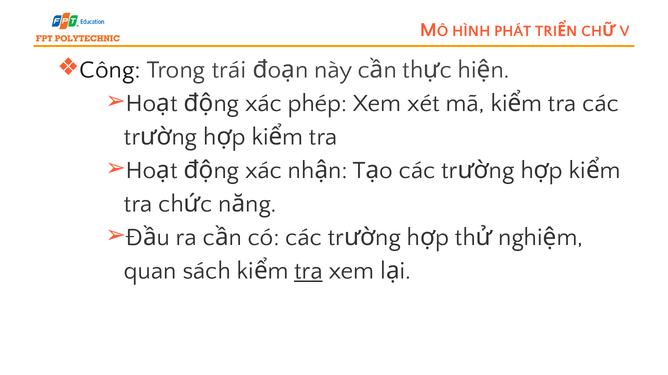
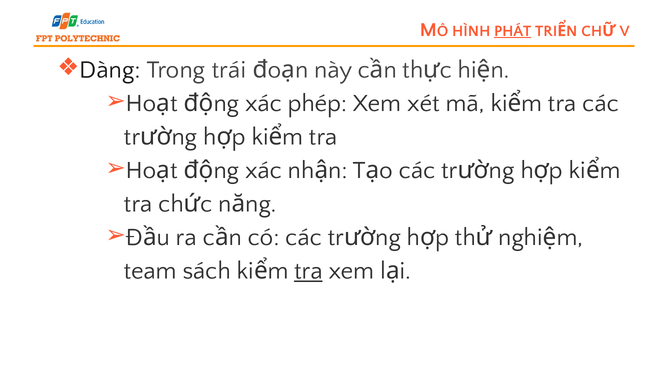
PHÁT underline: none -> present
Công: Công -> Dàng
quan: quan -> team
